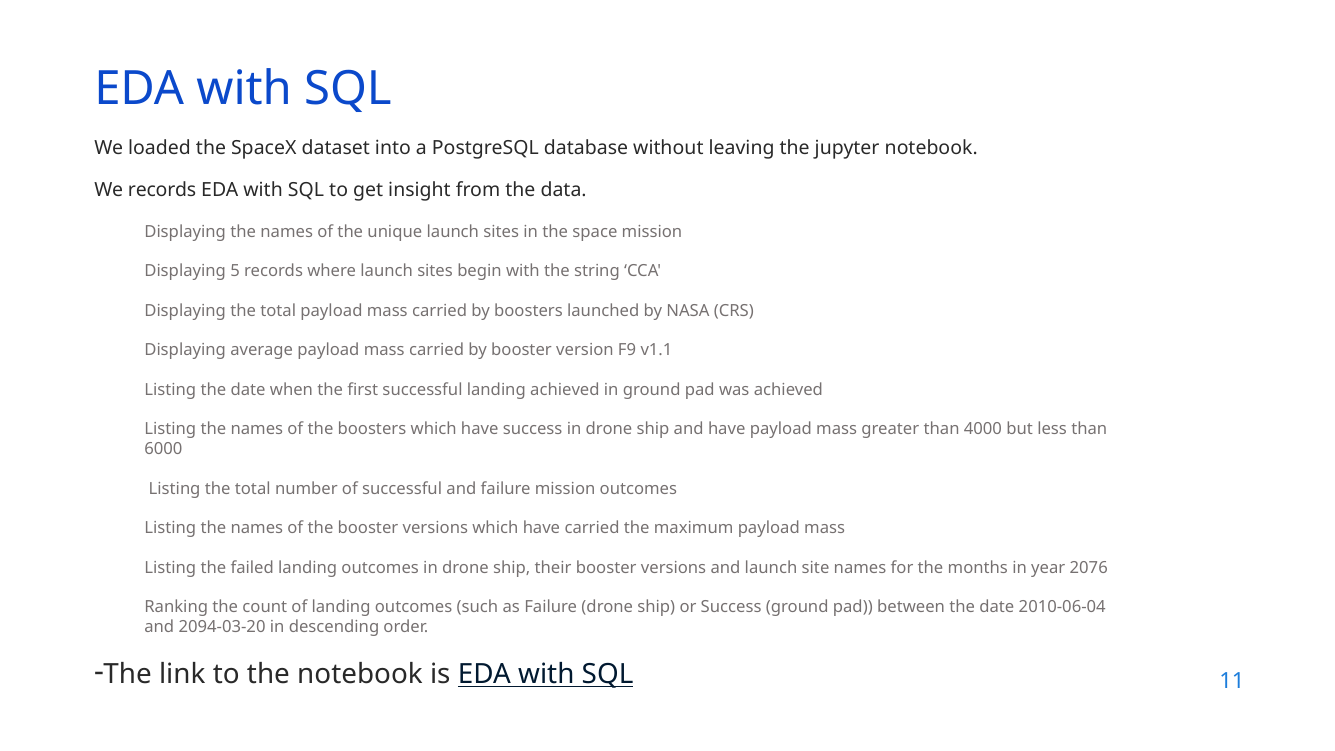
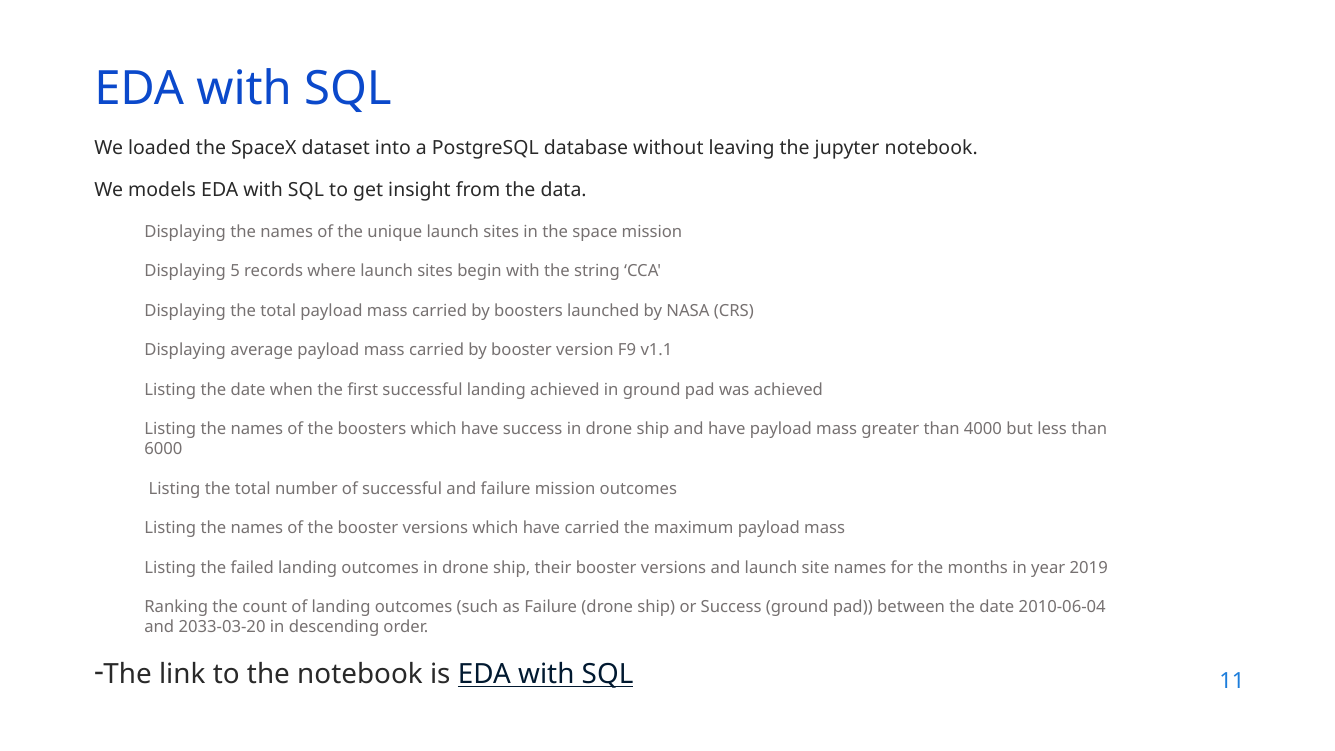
We records: records -> models
2076: 2076 -> 2019
2094-03-20: 2094-03-20 -> 2033-03-20
